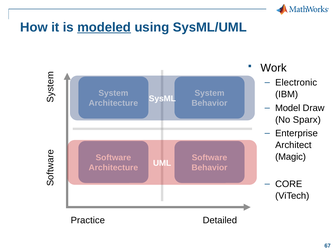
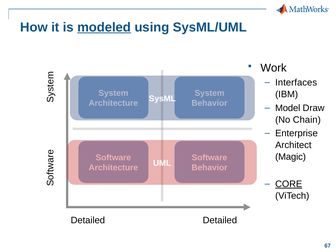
Electronic: Electronic -> Interfaces
Sparx: Sparx -> Chain
CORE underline: none -> present
Practice at (88, 220): Practice -> Detailed
